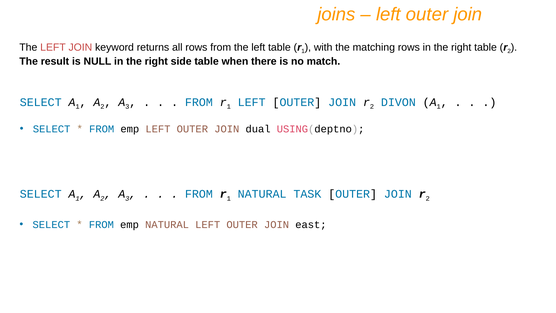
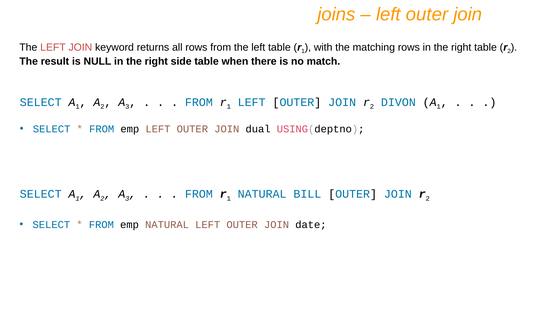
TASK: TASK -> BILL
east: east -> date
